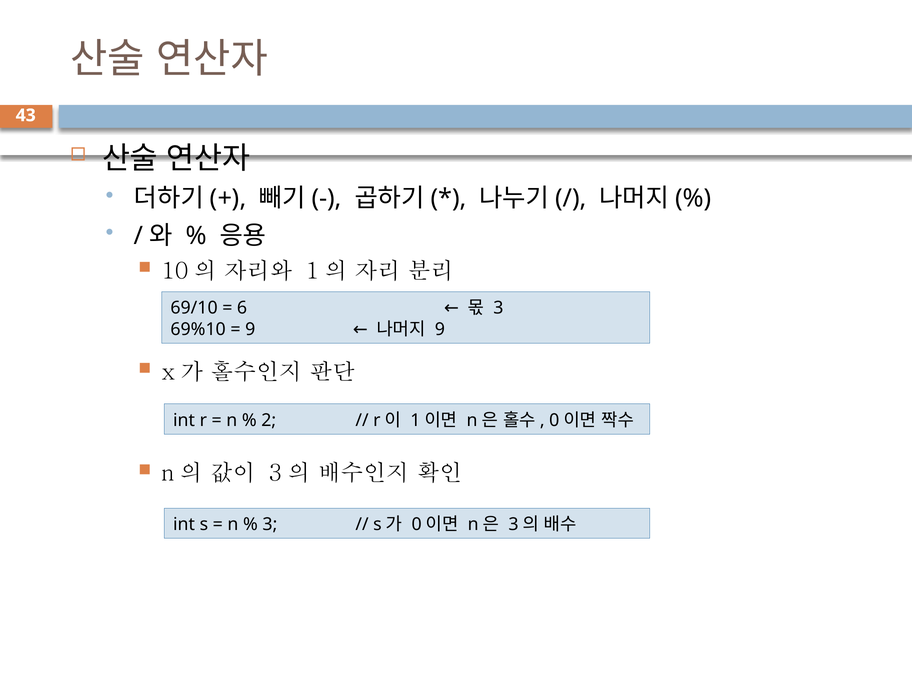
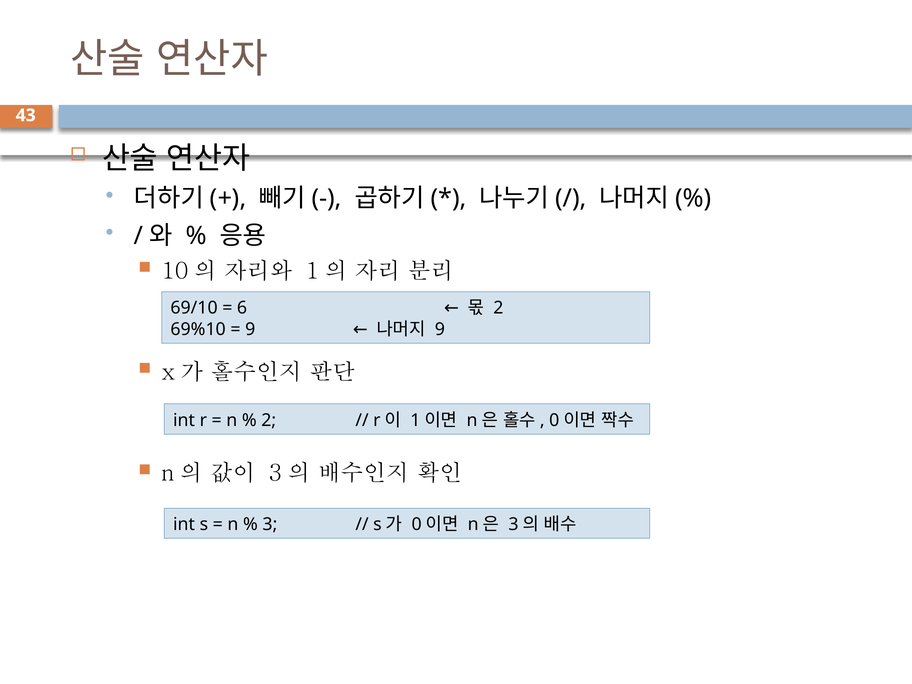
3 at (498, 308): 3 -> 2
